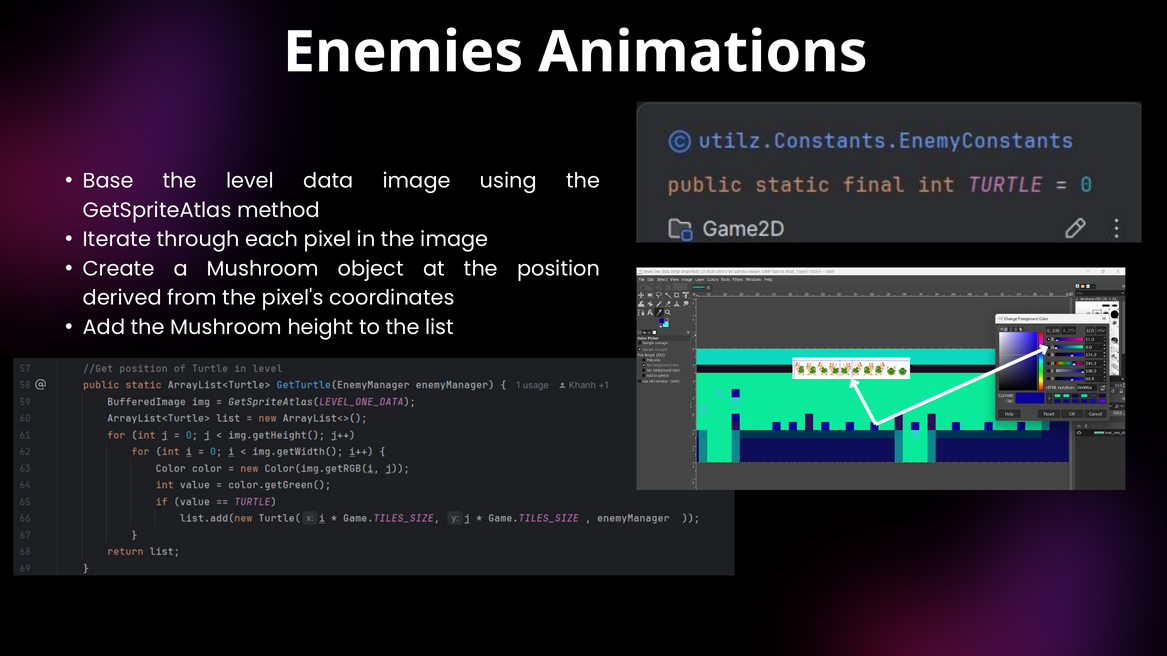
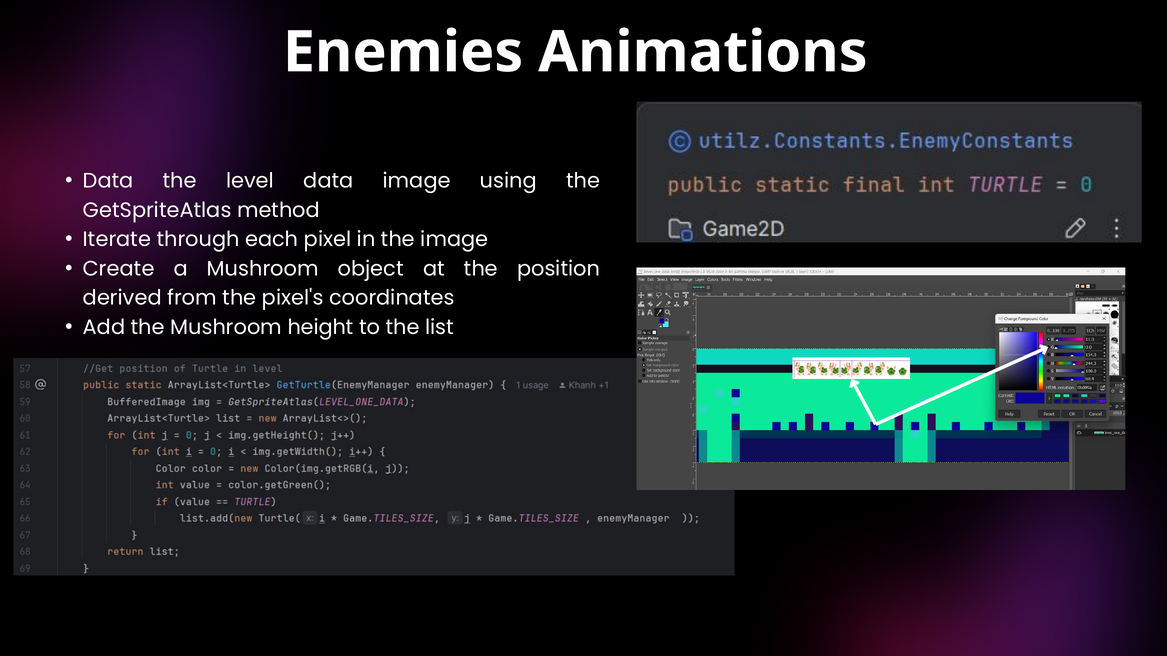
Base at (108, 181): Base -> Data
